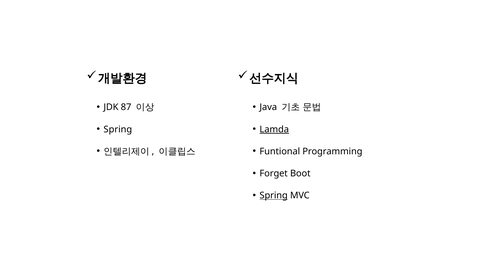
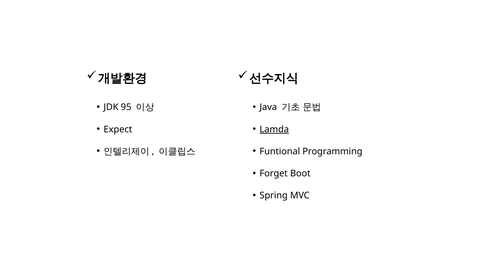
87: 87 -> 95
Spring at (118, 129): Spring -> Expect
Spring at (274, 195) underline: present -> none
